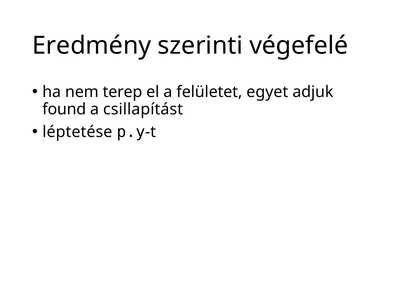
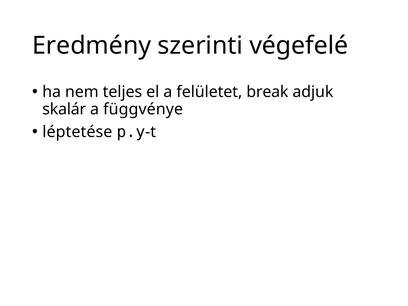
terep: terep -> teljes
egyet: egyet -> break
found: found -> skalár
csillapítást: csillapítást -> függvénye
